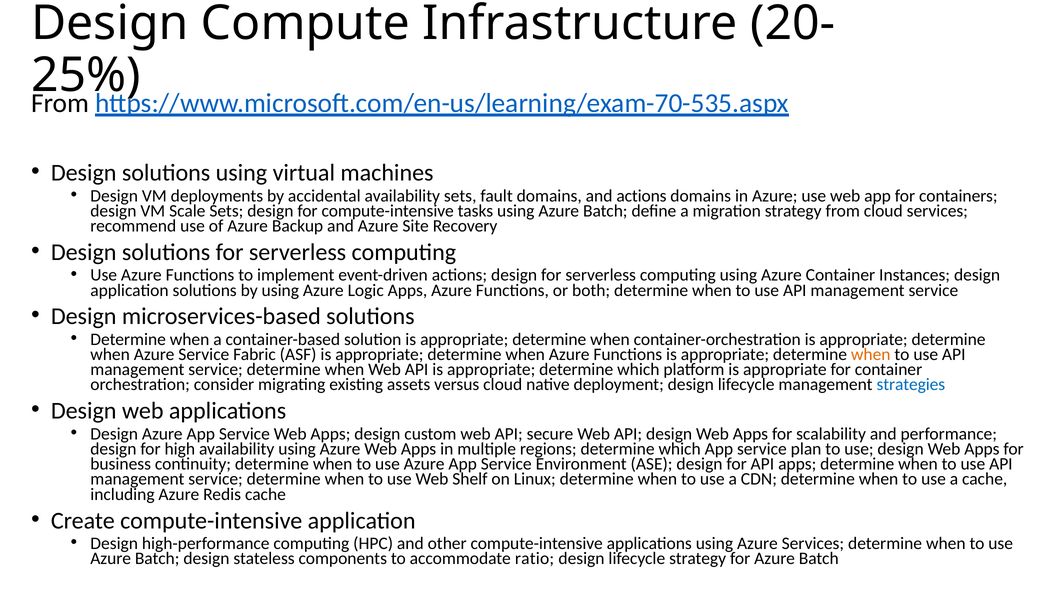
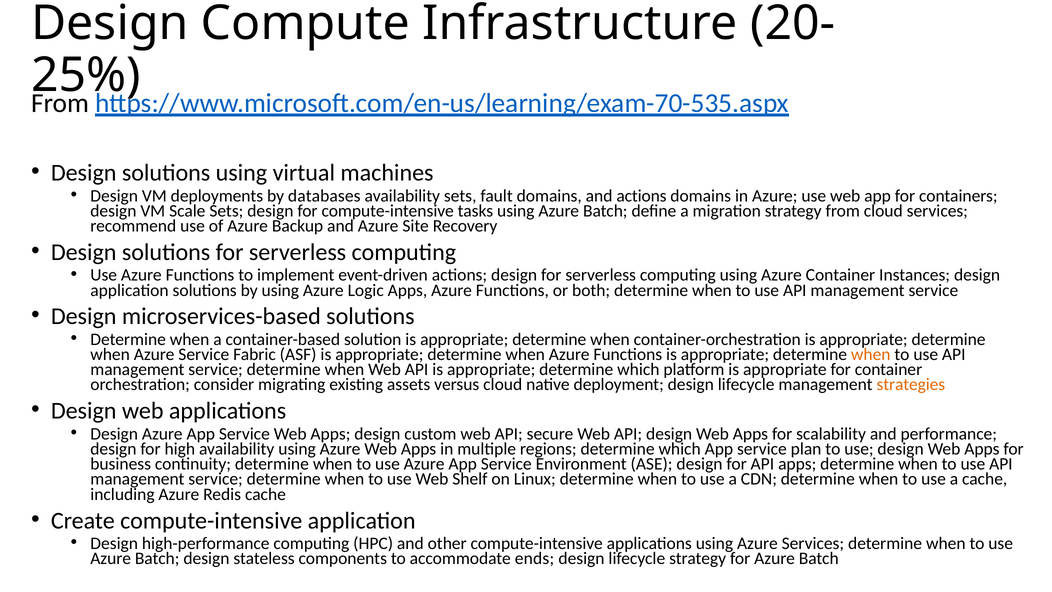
accidental: accidental -> databases
strategies colour: blue -> orange
ratio: ratio -> ends
